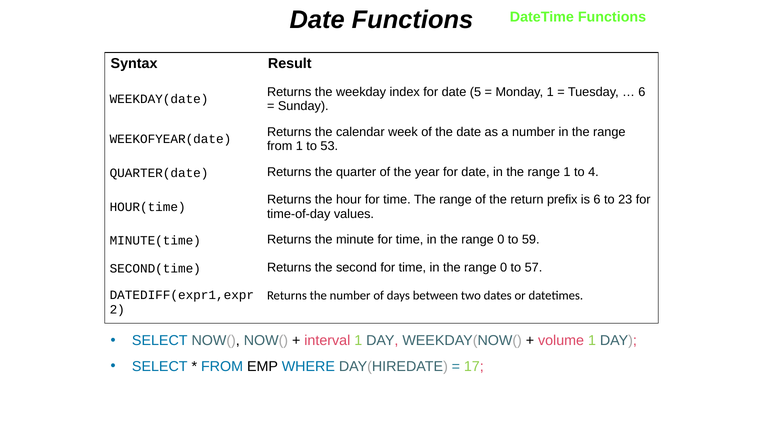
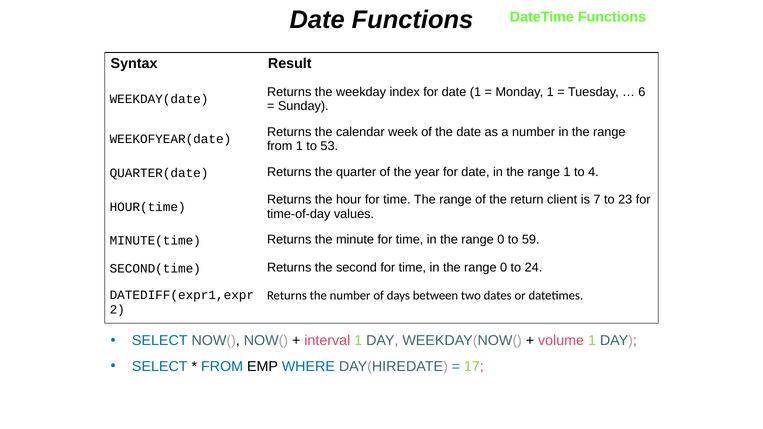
date 5: 5 -> 1
prefix: prefix -> client
is 6: 6 -> 7
57: 57 -> 24
